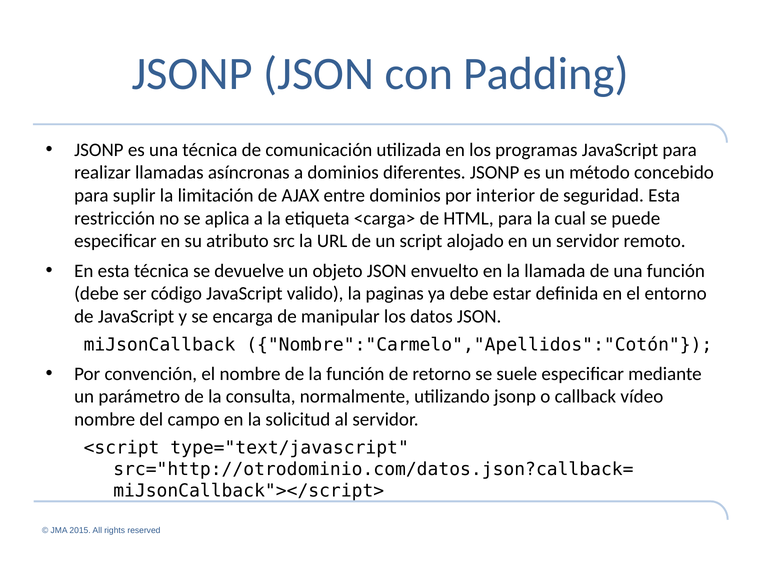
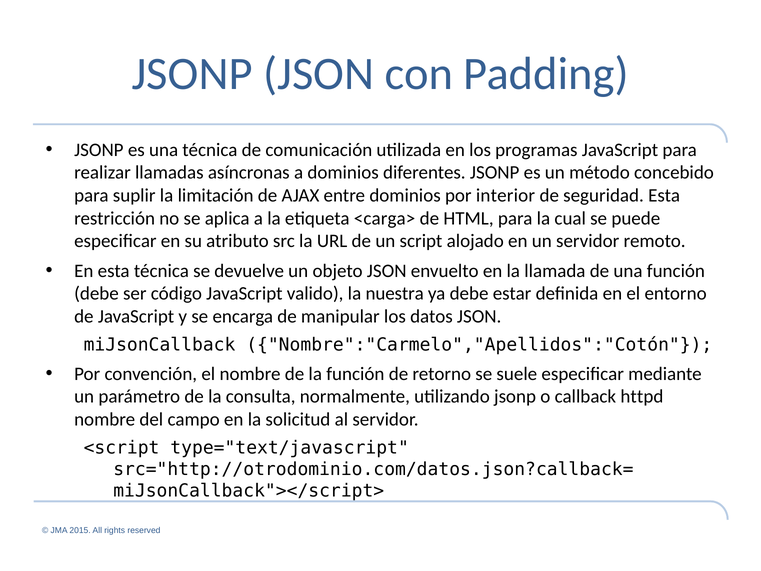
paginas: paginas -> nuestra
vídeo: vídeo -> httpd
